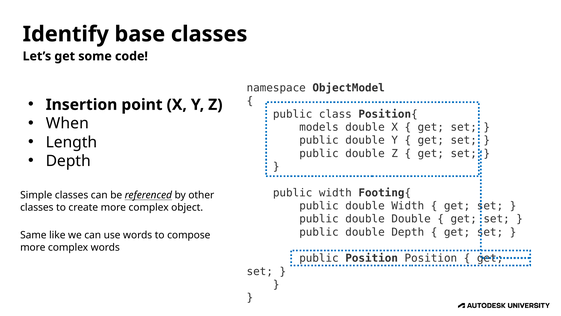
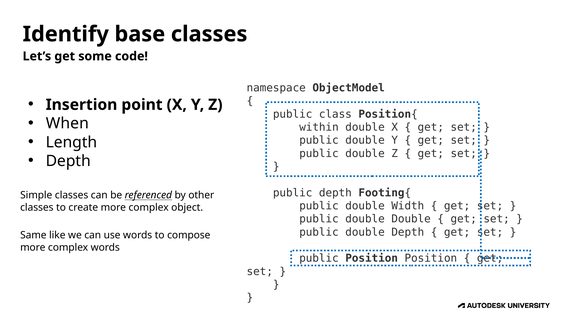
models: models -> within
public width: width -> depth
